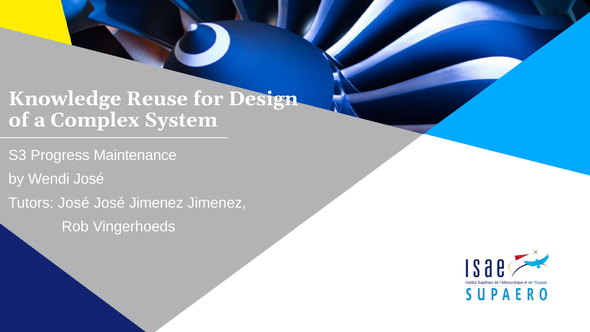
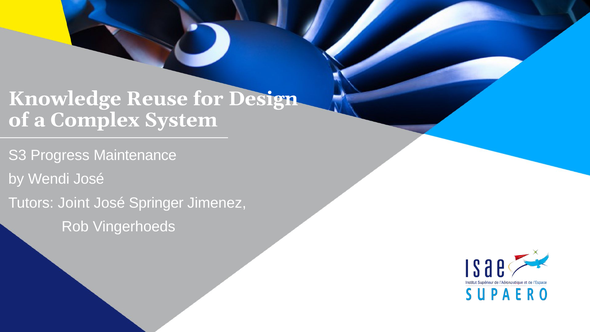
Tutors José: José -> Joint
José Jimenez: Jimenez -> Springer
